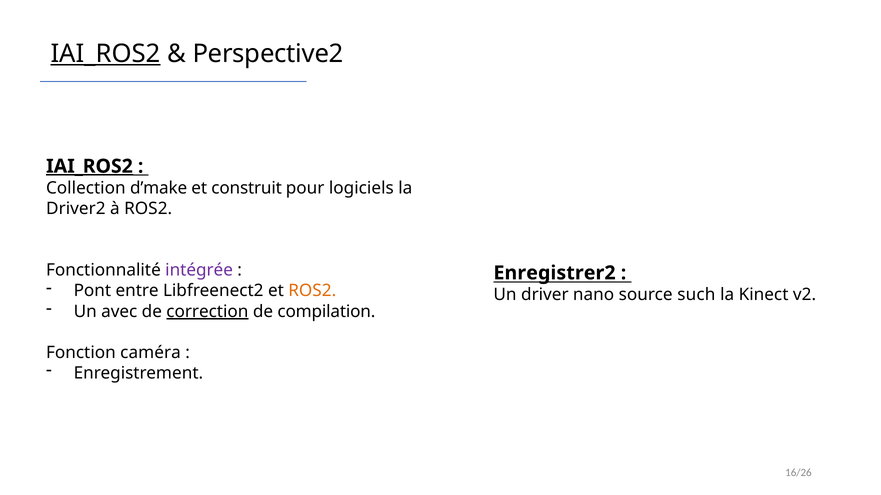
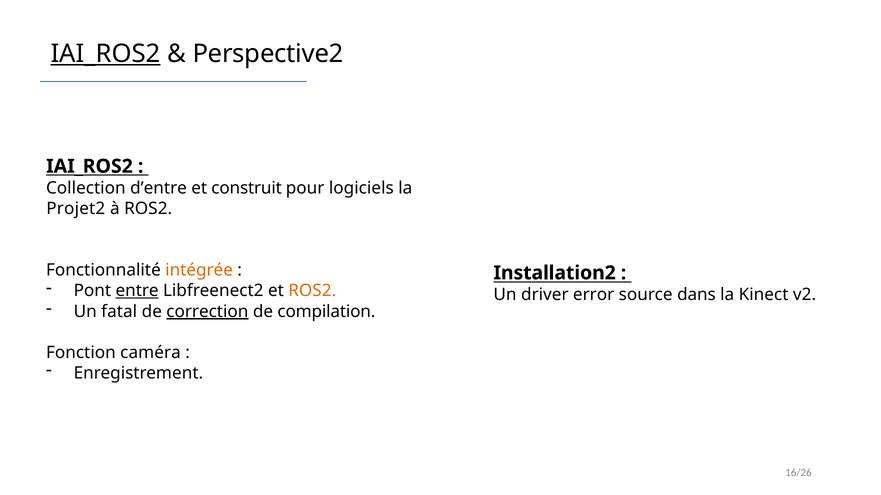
IAI_ROS2 at (89, 166) underline: present -> none
d’make: d’make -> d’entre
Driver2: Driver2 -> Projet2
intégrée colour: purple -> orange
Enregistrer2: Enregistrer2 -> Installation2
entre underline: none -> present
nano: nano -> error
such: such -> dans
avec: avec -> fatal
